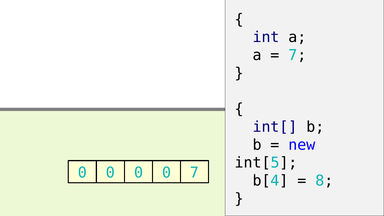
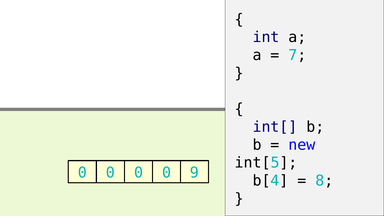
0 7: 7 -> 9
